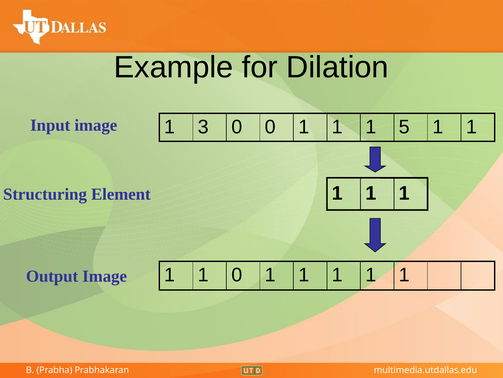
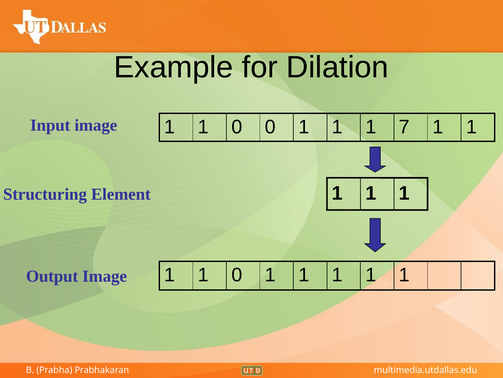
3 at (203, 127): 3 -> 1
5: 5 -> 7
